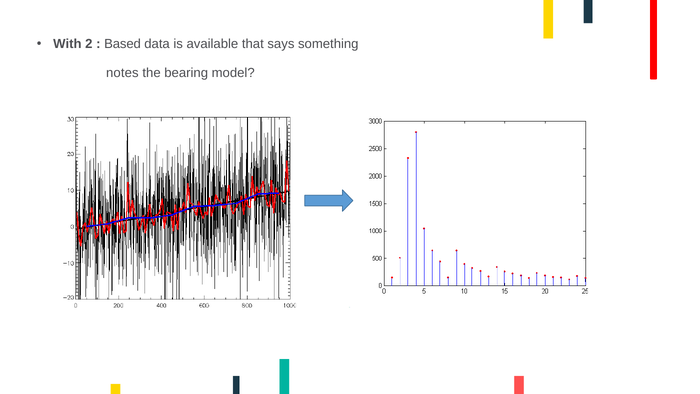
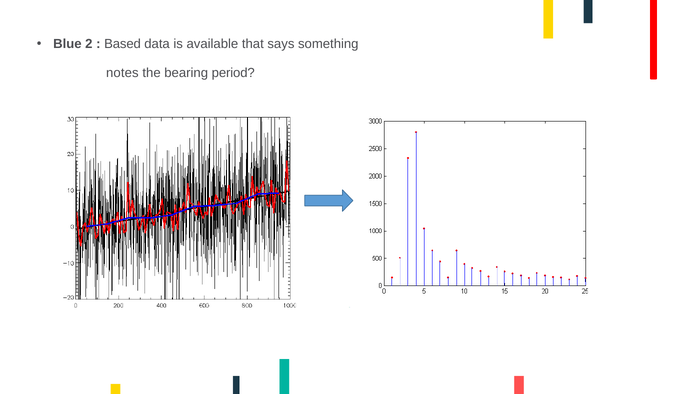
With: With -> Blue
model: model -> period
